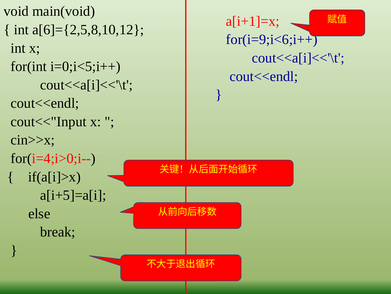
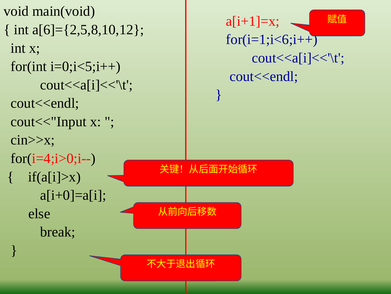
for(i=9;i<6;i++: for(i=9;i<6;i++ -> for(i=1;i<6;i++
a[i+5]=a[i: a[i+5]=a[i -> a[i+0]=a[i
